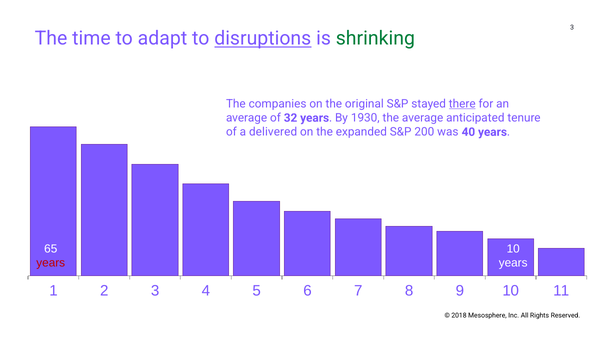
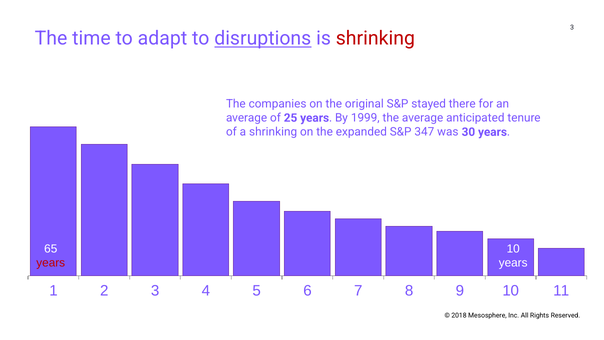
shrinking at (375, 39) colour: green -> red
there underline: present -> none
32: 32 -> 25
1930: 1930 -> 1999
a delivered: delivered -> shrinking
200: 200 -> 347
40: 40 -> 30
